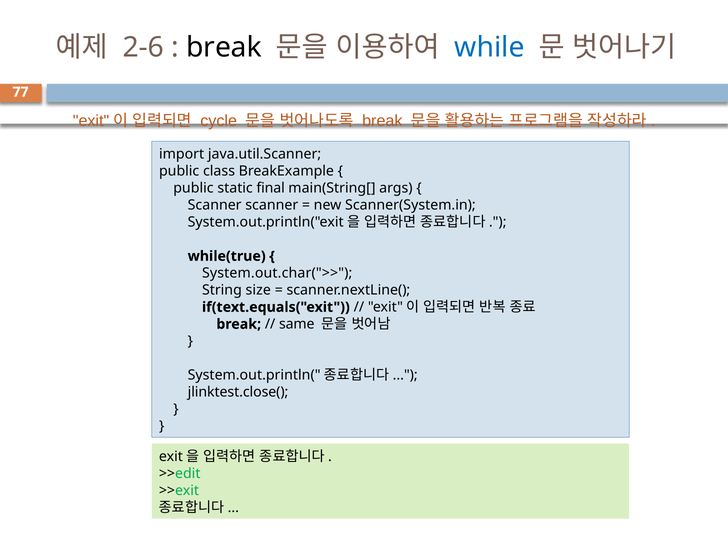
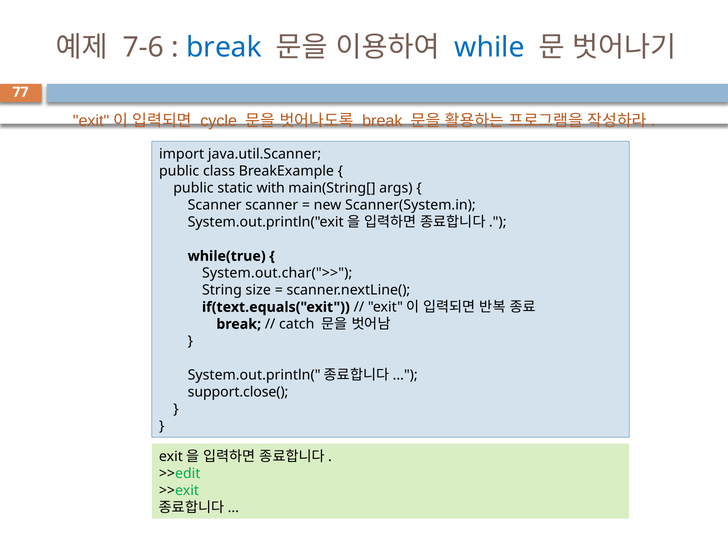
2-6: 2-6 -> 7-6
break at (224, 47) colour: black -> blue
final: final -> with
same: same -> catch
jlinktest.close(: jlinktest.close( -> support.close(
